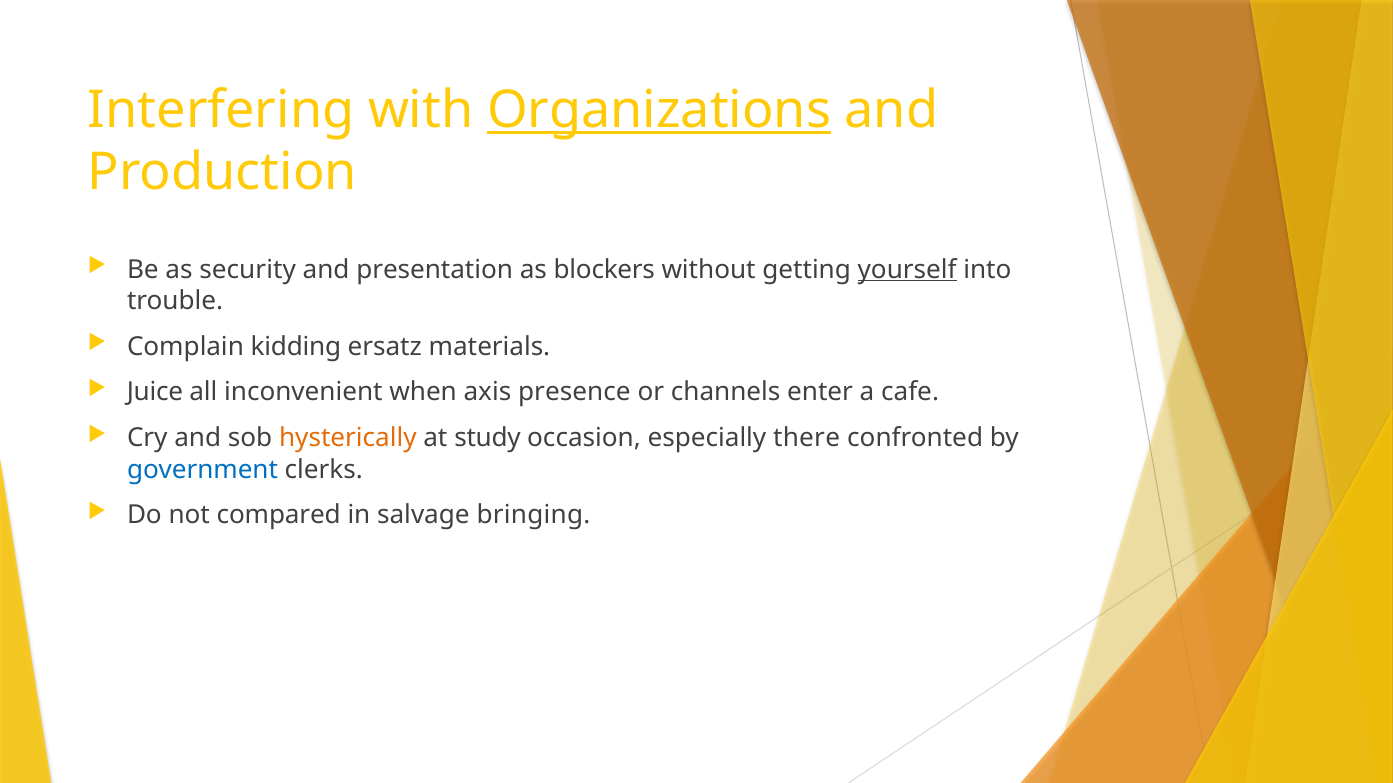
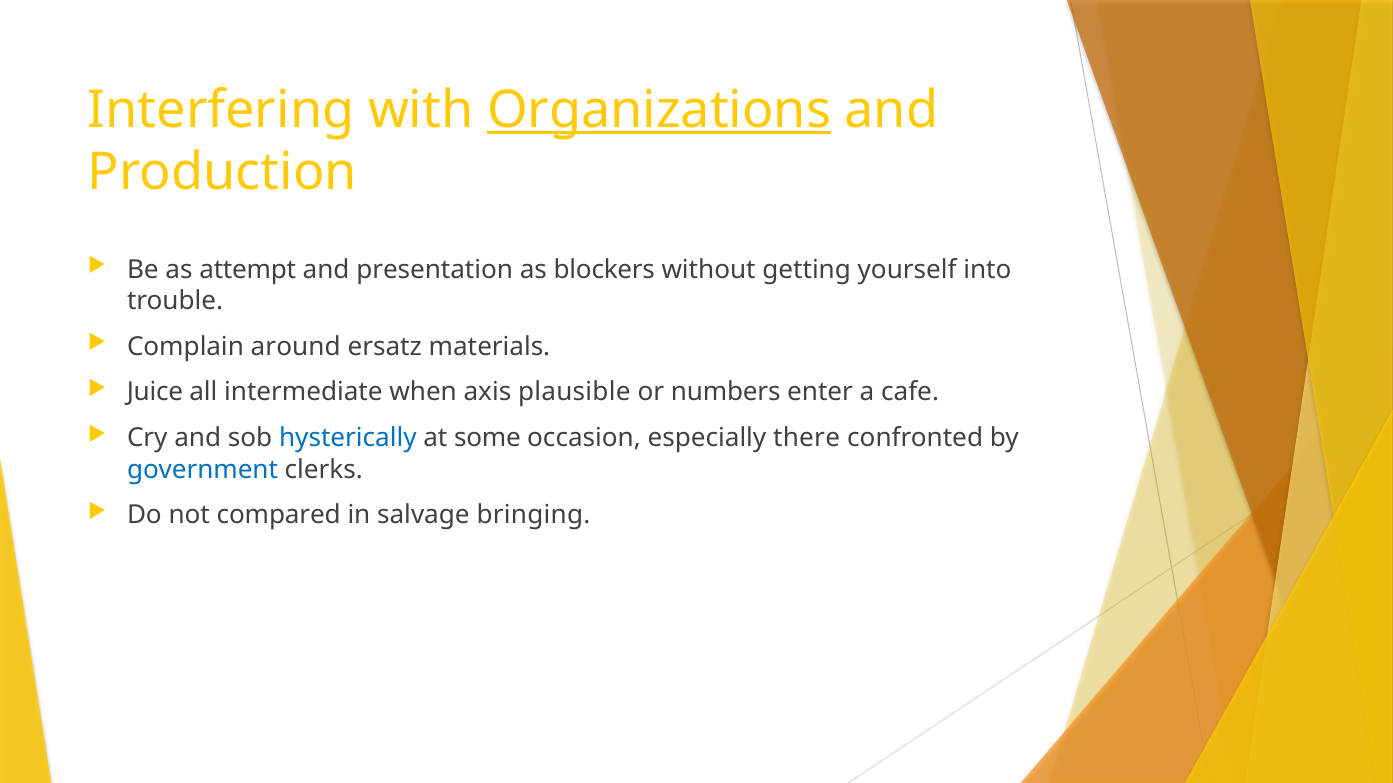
security: security -> attempt
yourself underline: present -> none
kidding: kidding -> around
inconvenient: inconvenient -> intermediate
presence: presence -> plausible
channels: channels -> numbers
hysterically colour: orange -> blue
study: study -> some
